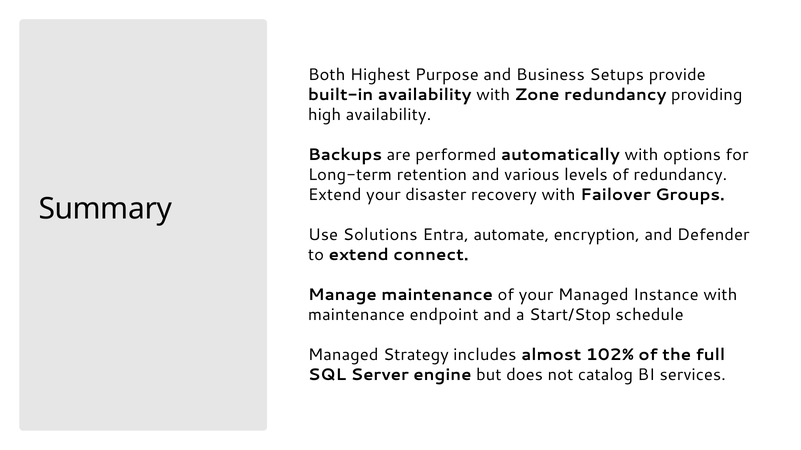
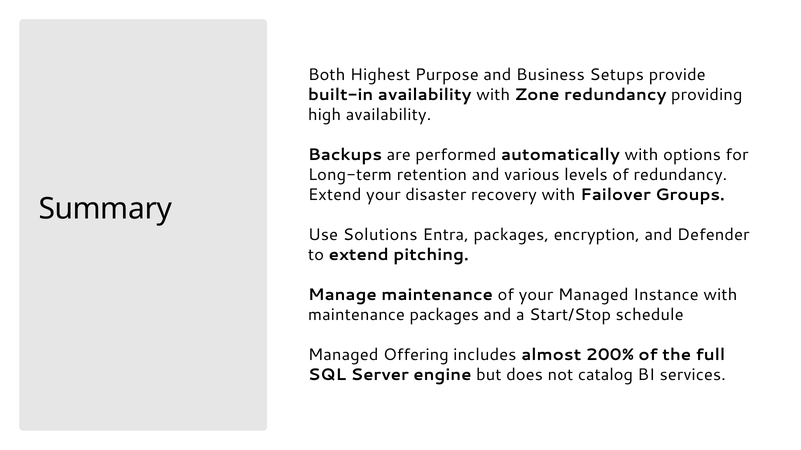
Entra automate: automate -> packages
connect: connect -> pitching
maintenance endpoint: endpoint -> packages
Strategy: Strategy -> Offering
102%: 102% -> 200%
